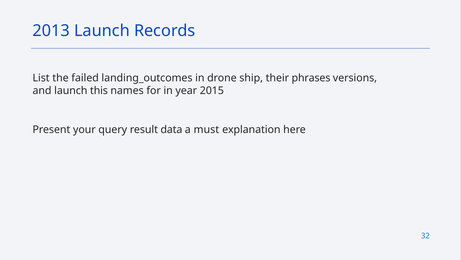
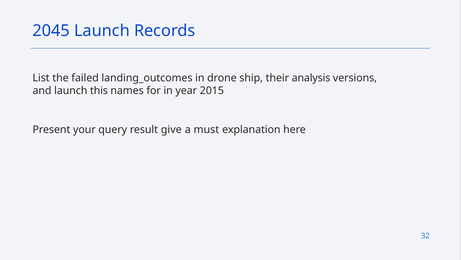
2013: 2013 -> 2045
phrases: phrases -> analysis
data: data -> give
